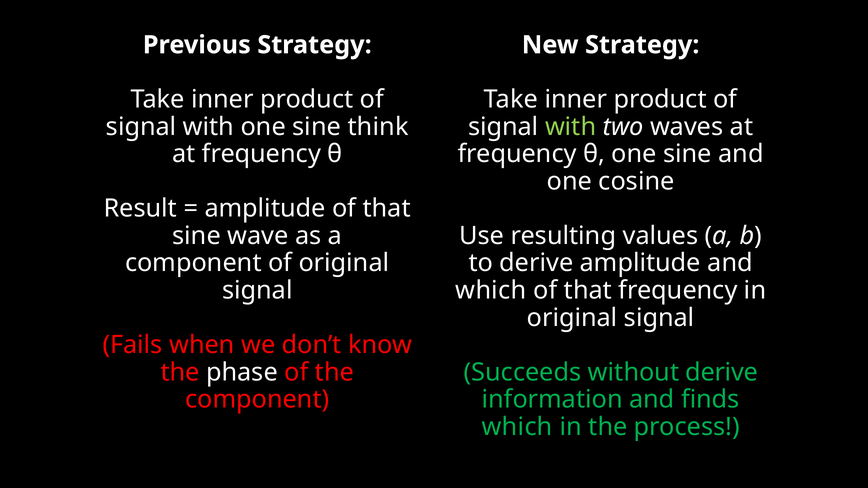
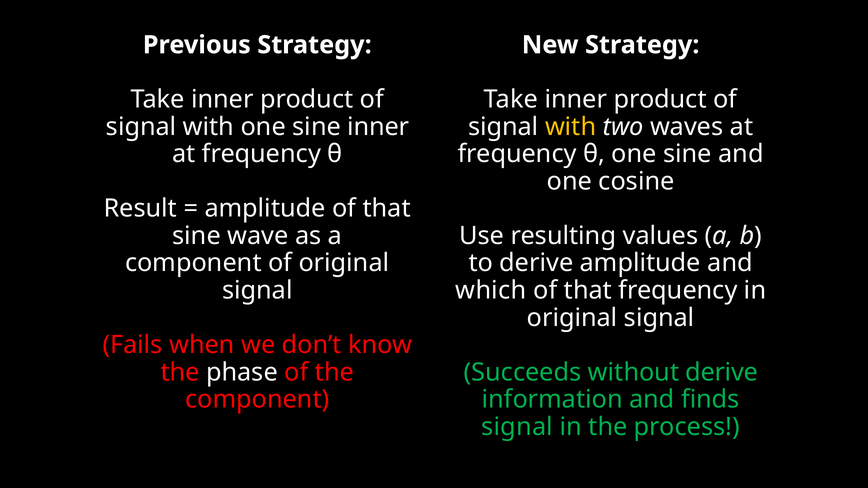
sine think: think -> inner
with at (571, 127) colour: light green -> yellow
which at (517, 427): which -> signal
